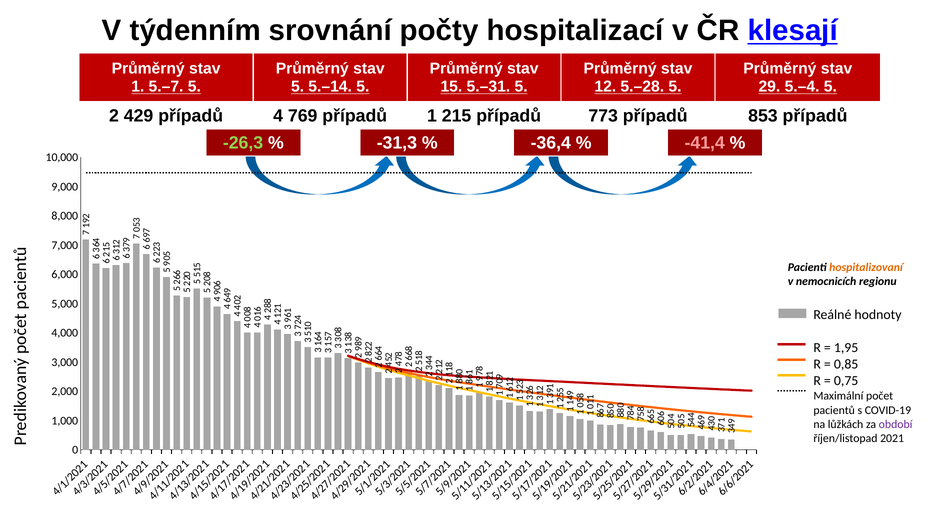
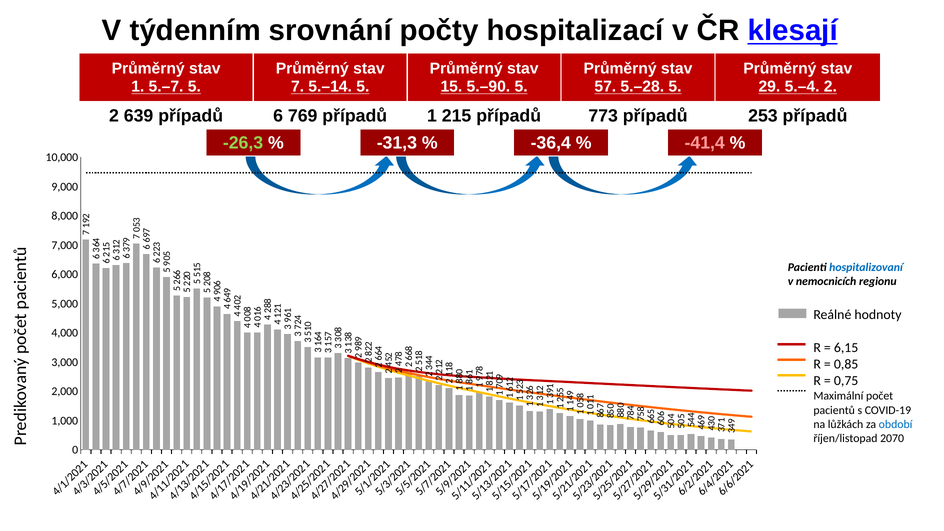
5.–7 5 5: 5 -> 7
5.–31: 5.–31 -> 5.–90
12: 12 -> 57
5.–4 5: 5 -> 2
429: 429 -> 639
případů 4: 4 -> 6
853: 853 -> 253
hospitalizovaní colour: orange -> blue
1,95: 1,95 -> 6,15
období colour: purple -> blue
2021: 2021 -> 2070
